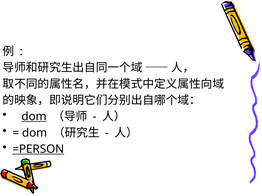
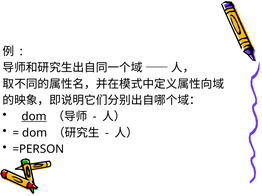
=PERSON underline: present -> none
